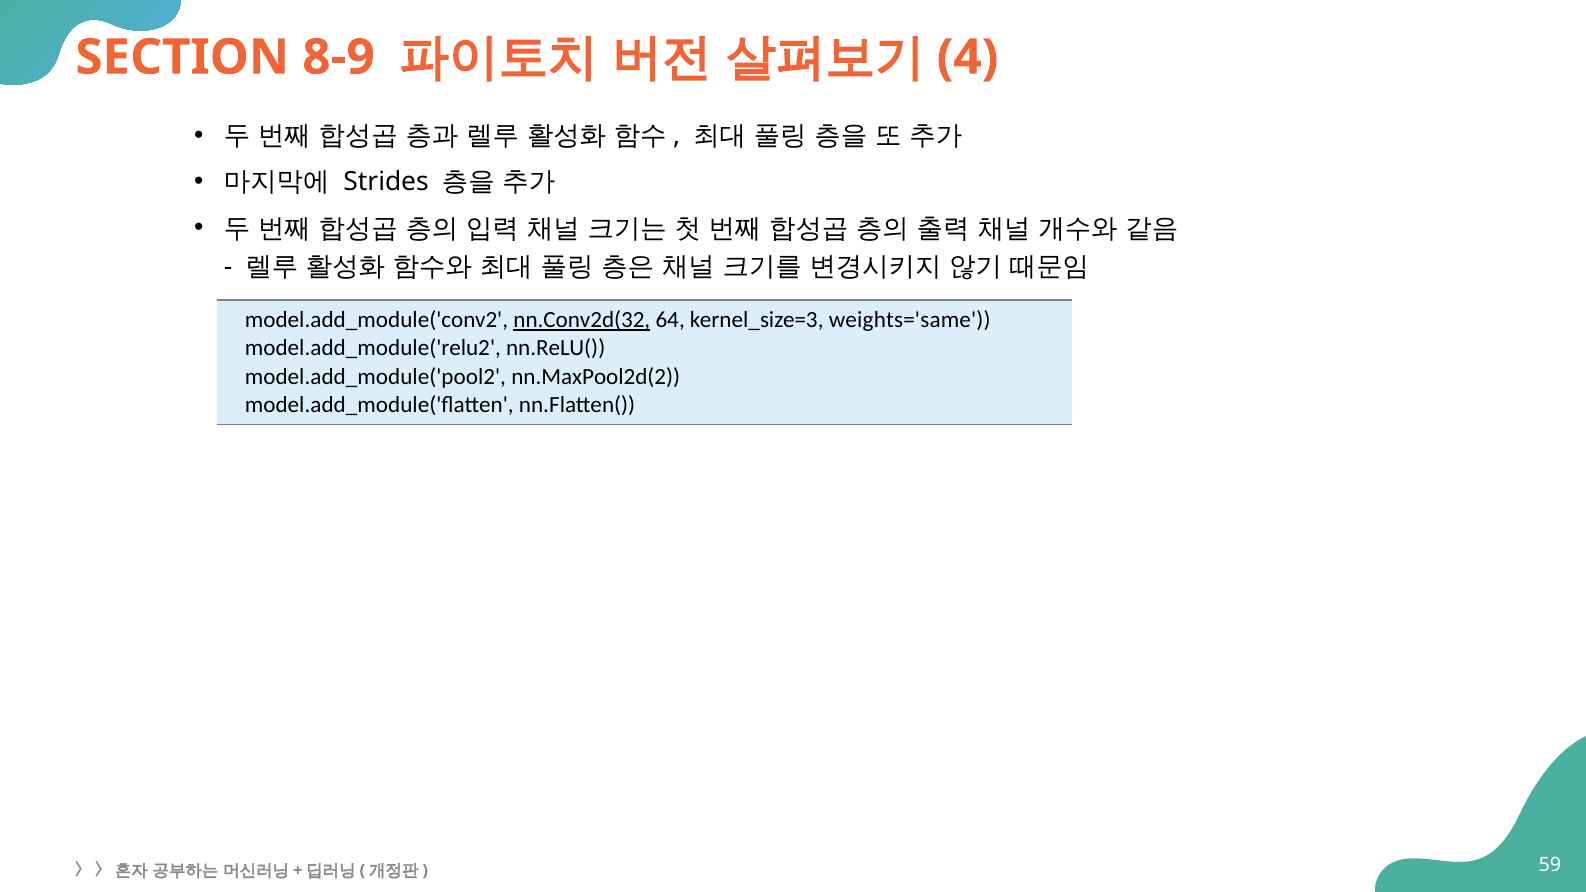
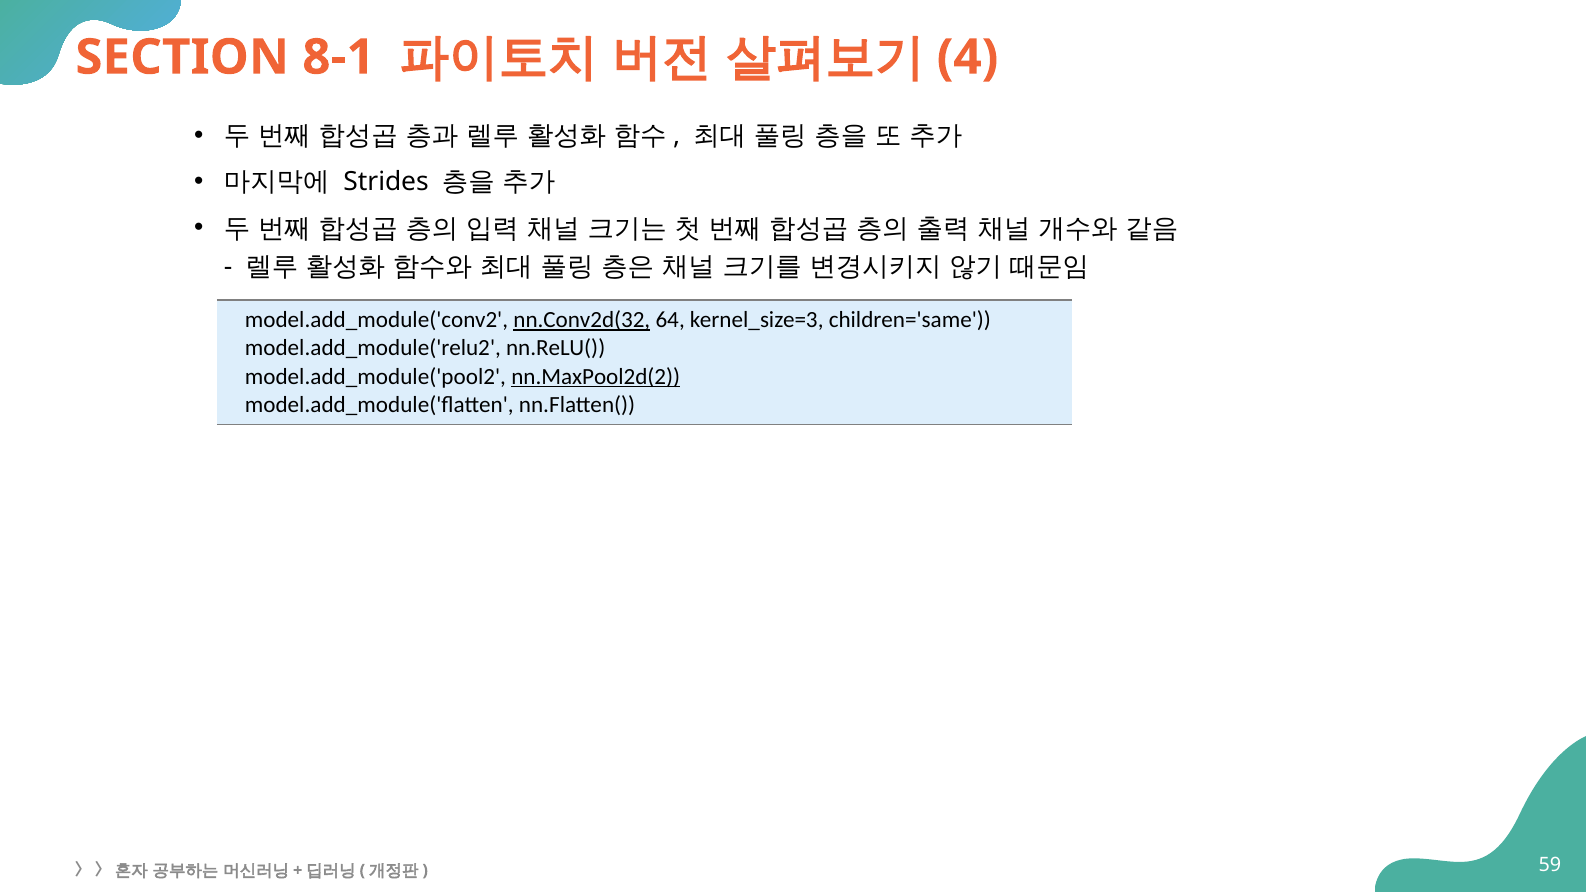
8-9: 8-9 -> 8-1
weights='same: weights='same -> children='same
nn.MaxPool2d(2 underline: none -> present
